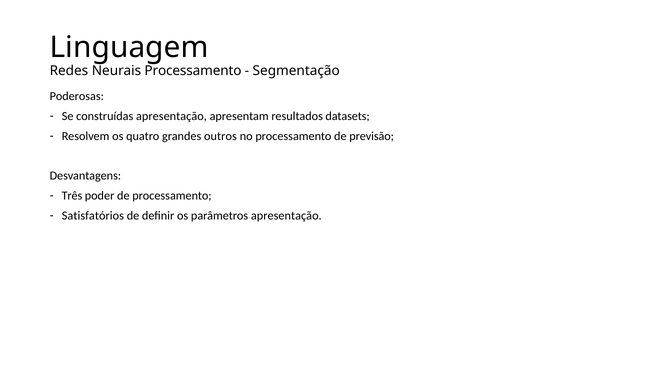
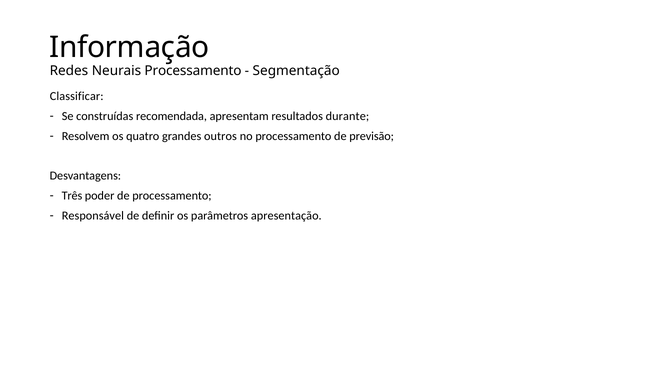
Linguagem: Linguagem -> Informação
Poderosas: Poderosas -> Classificar
construídas apresentação: apresentação -> recomendada
datasets: datasets -> durante
Satisfatórios: Satisfatórios -> Responsável
